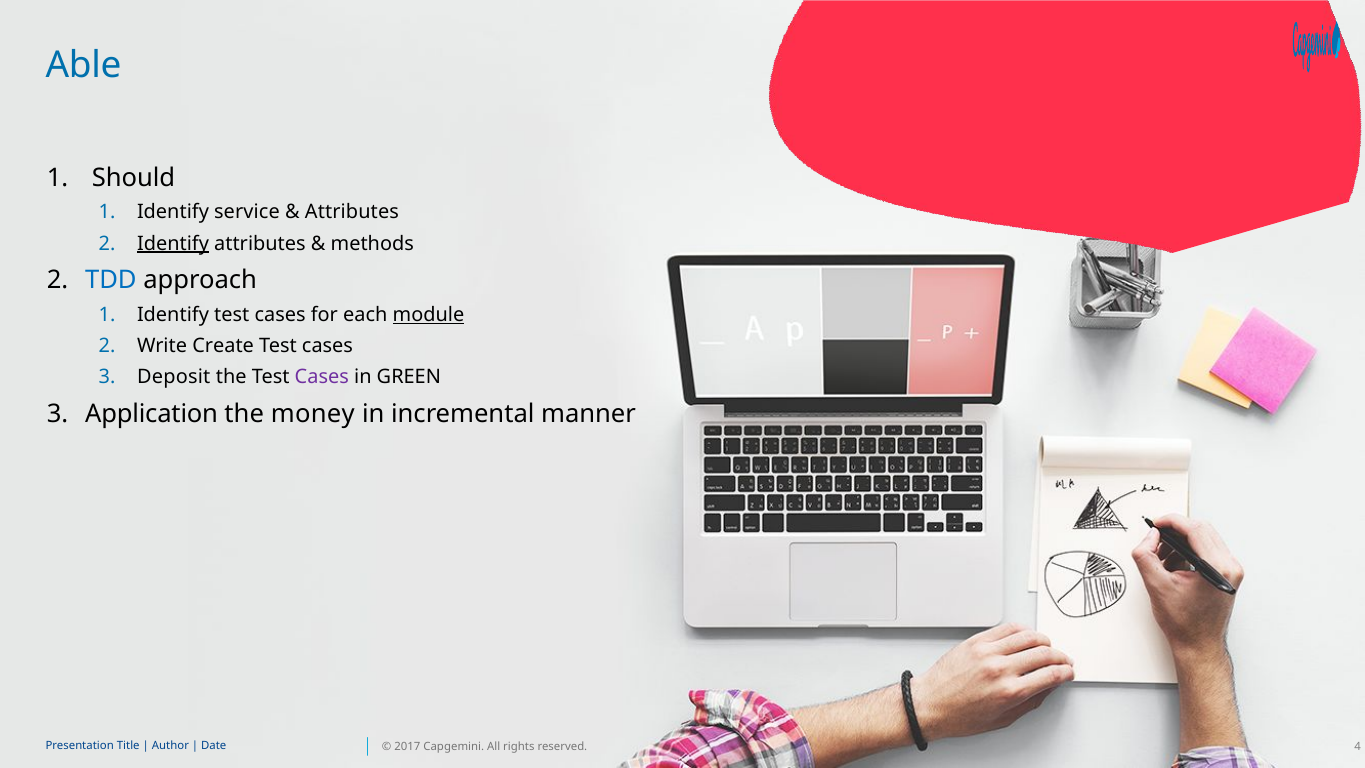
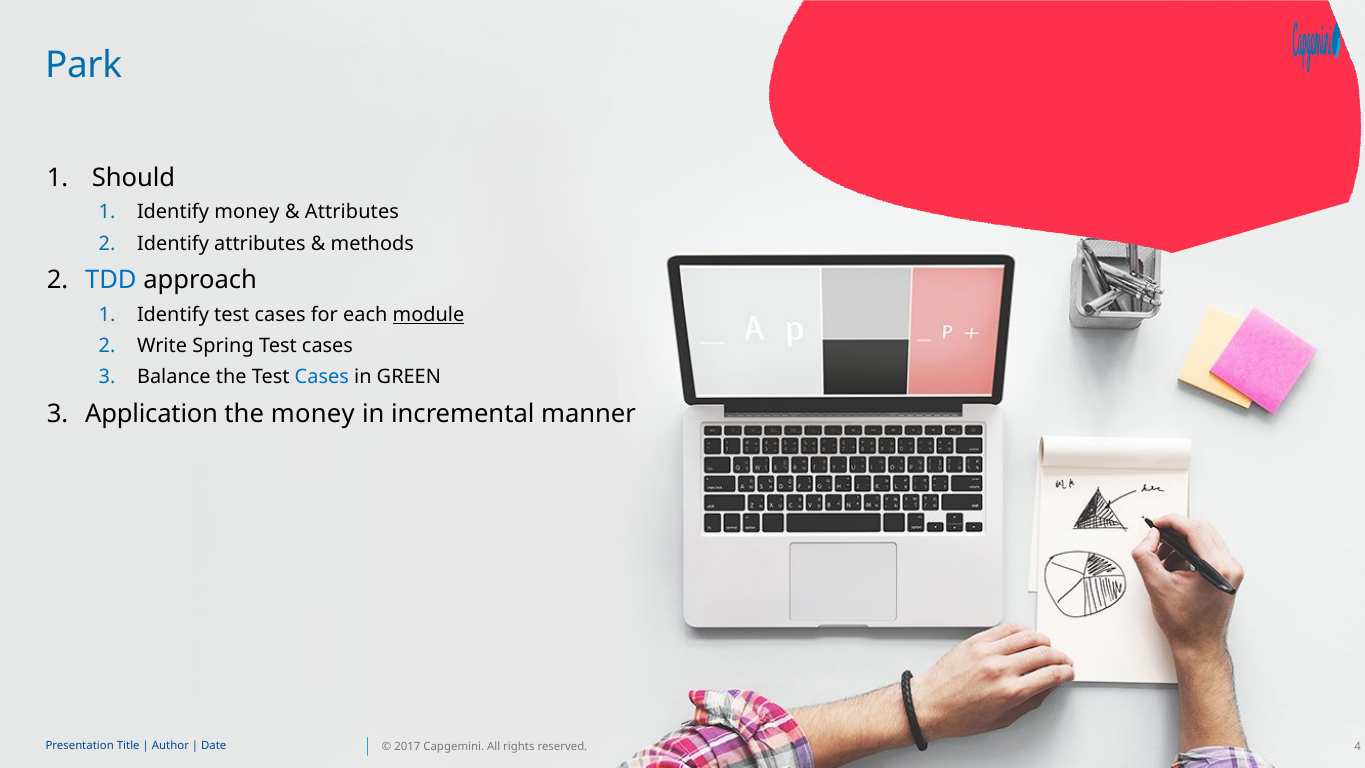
Able: Able -> Park
Identify service: service -> money
Identify at (173, 243) underline: present -> none
Create: Create -> Spring
Deposit: Deposit -> Balance
Cases at (322, 377) colour: purple -> blue
